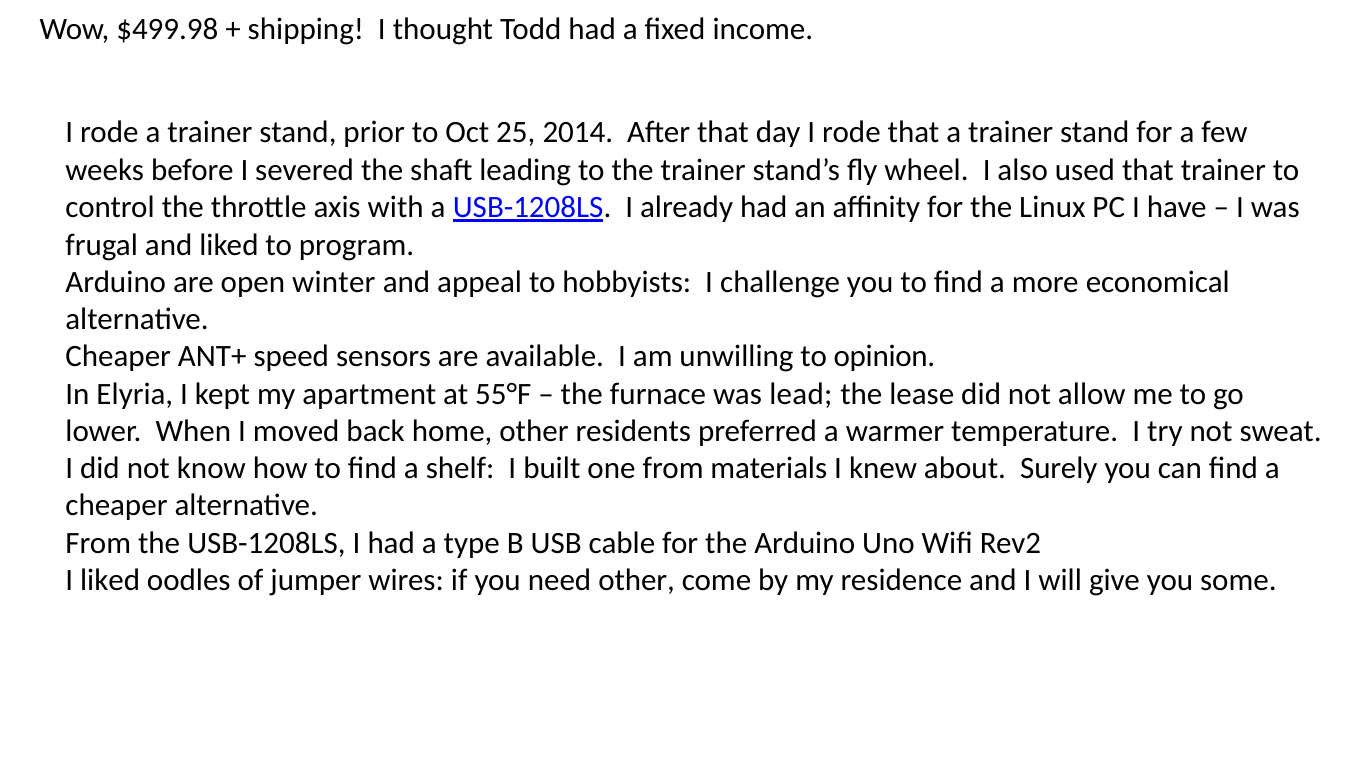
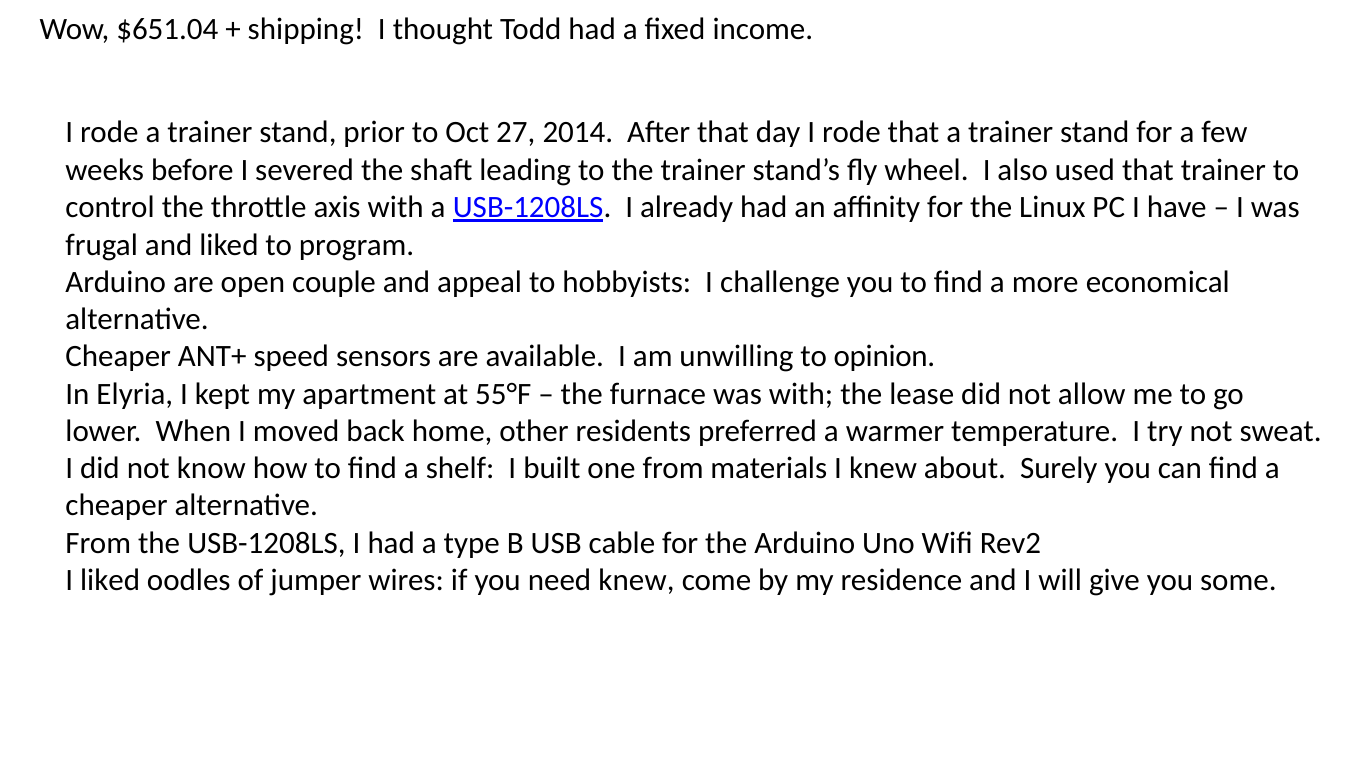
$499.98: $499.98 -> $651.04
25: 25 -> 27
winter: winter -> couple
was lead: lead -> with
need other: other -> knew
